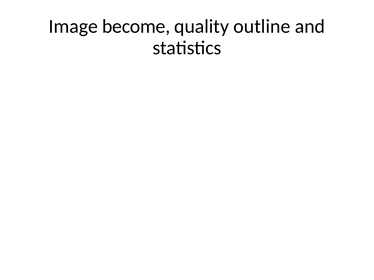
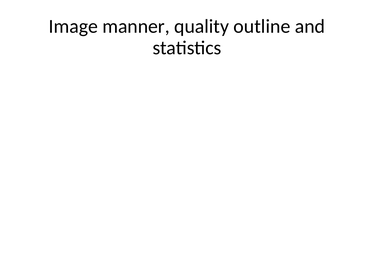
become: become -> manner
